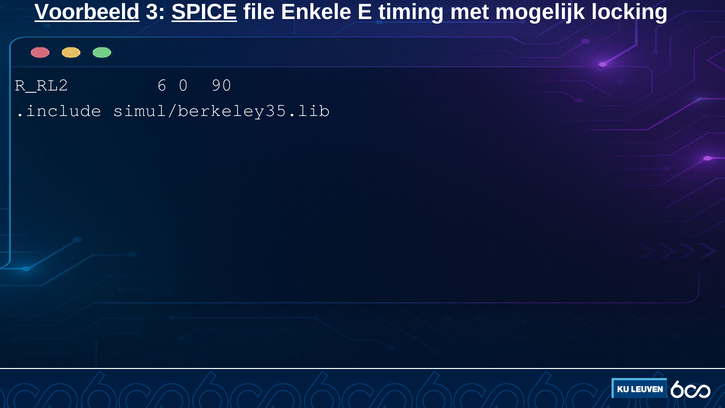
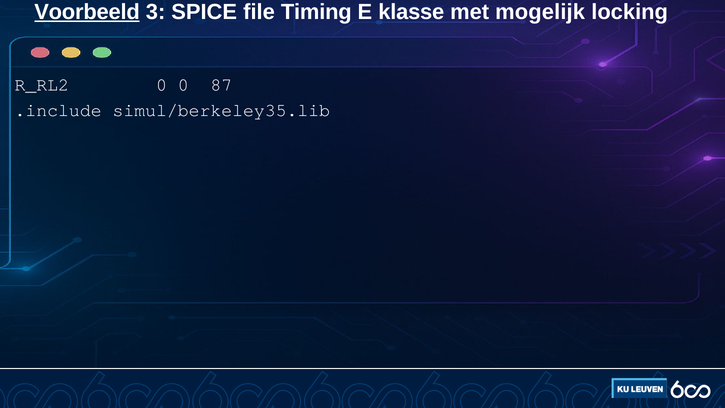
SPICE underline: present -> none
Enkele: Enkele -> Timing
timing: timing -> klasse
R_RL2 6: 6 -> 0
90: 90 -> 87
